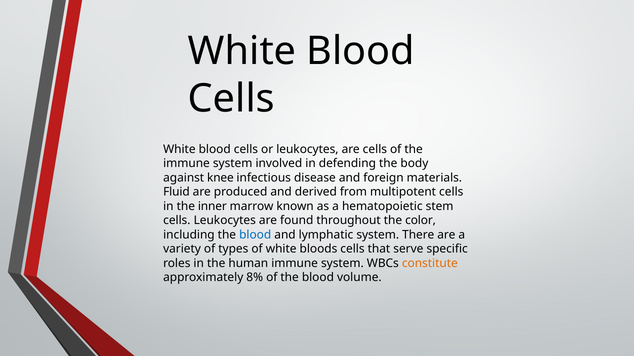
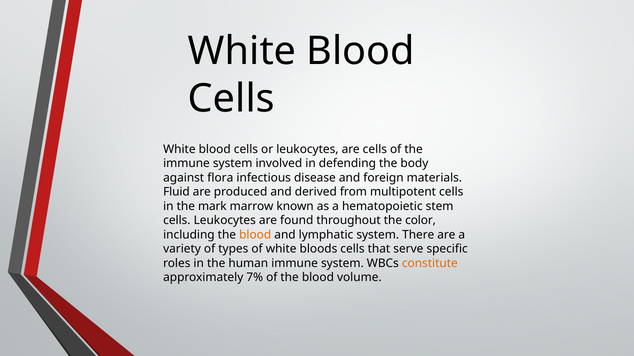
knee: knee -> flora
inner: inner -> mark
blood at (255, 235) colour: blue -> orange
8%: 8% -> 7%
